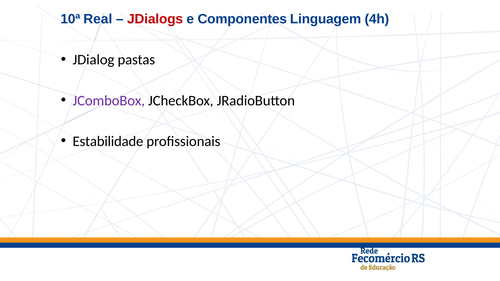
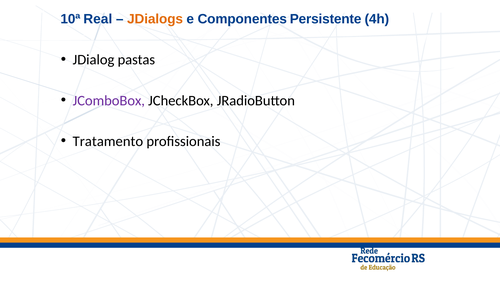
JDialogs colour: red -> orange
Linguagem: Linguagem -> Persistente
Estabilidade: Estabilidade -> Tratamento
